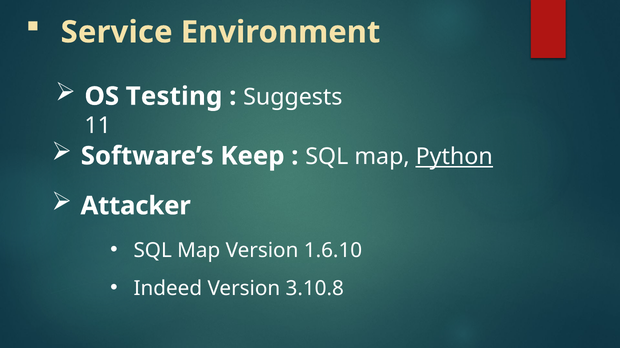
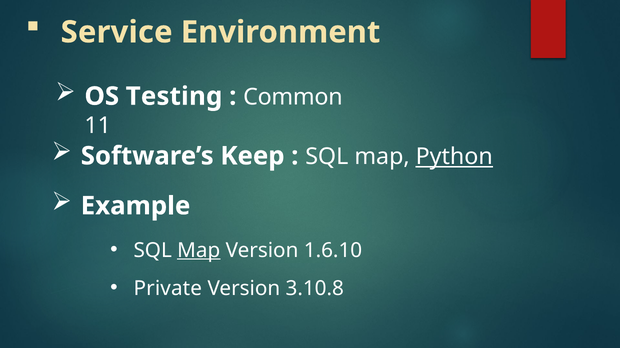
Suggests: Suggests -> Common
Attacker: Attacker -> Example
Map at (199, 251) underline: none -> present
Indeed: Indeed -> Private
